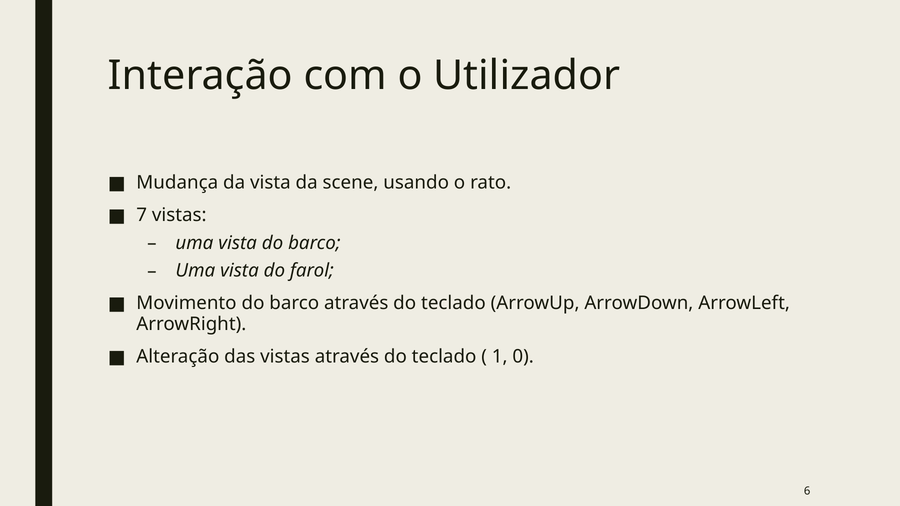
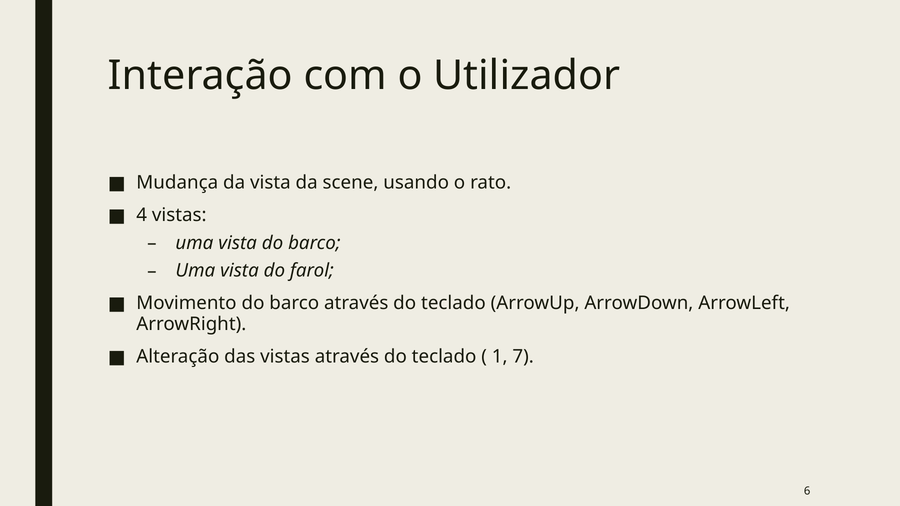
7: 7 -> 4
0: 0 -> 7
